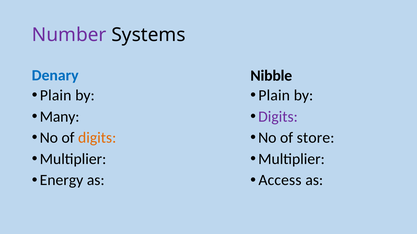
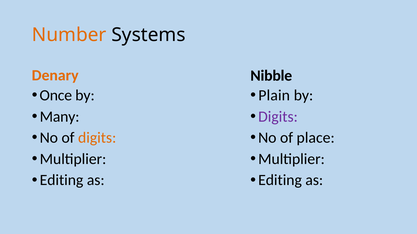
Number colour: purple -> orange
Denary colour: blue -> orange
Plain at (56, 96): Plain -> Once
store: store -> place
Energy at (61, 181): Energy -> Editing
Access at (280, 181): Access -> Editing
